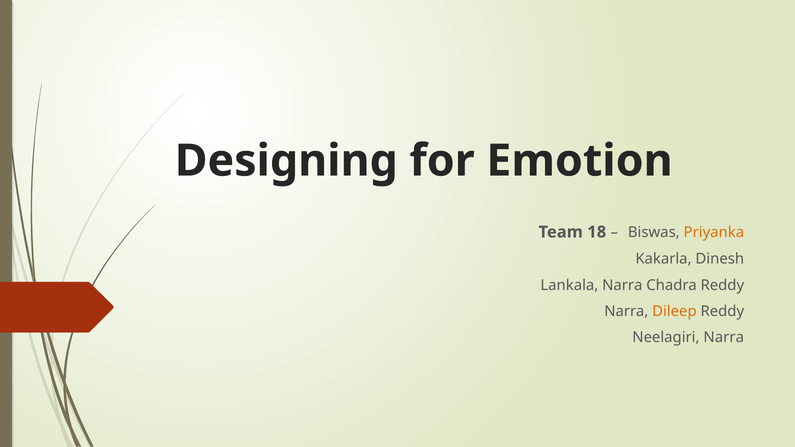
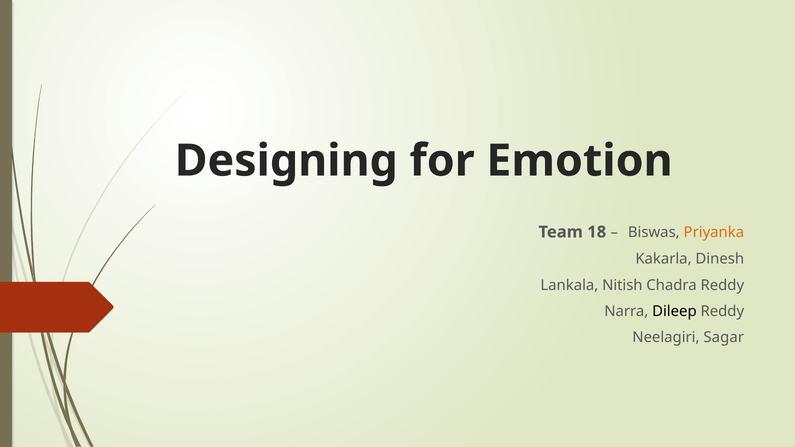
Lankala Narra: Narra -> Nitish
Dileep colour: orange -> black
Neelagiri Narra: Narra -> Sagar
